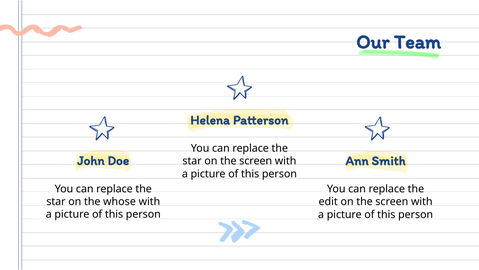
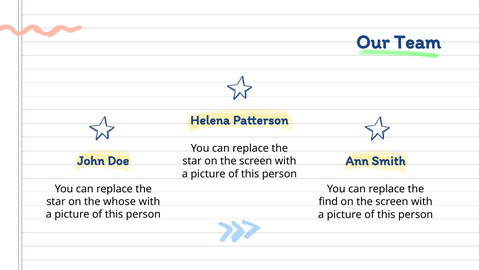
edit: edit -> find
